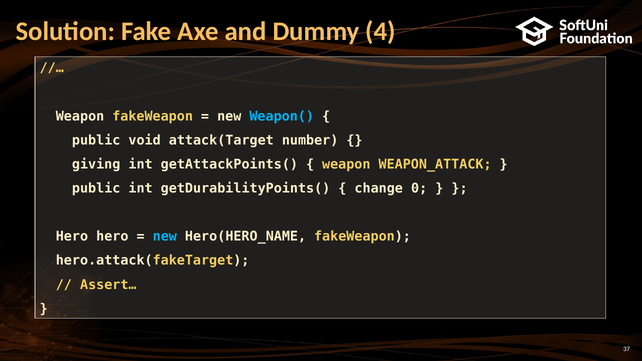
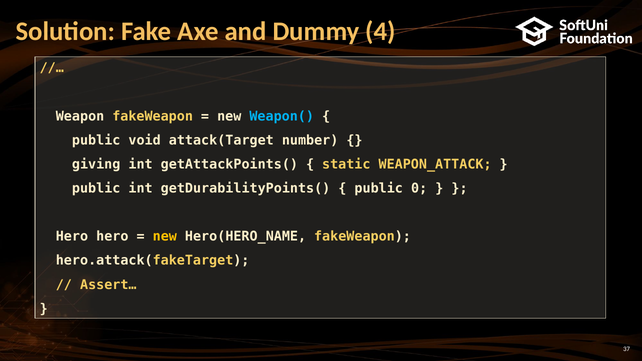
weapon at (346, 164): weapon -> static
change at (379, 188): change -> public
new at (165, 237) colour: light blue -> yellow
